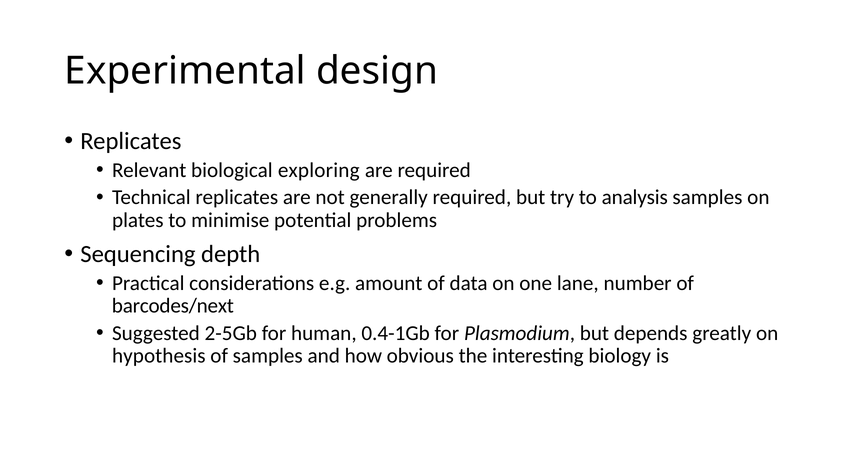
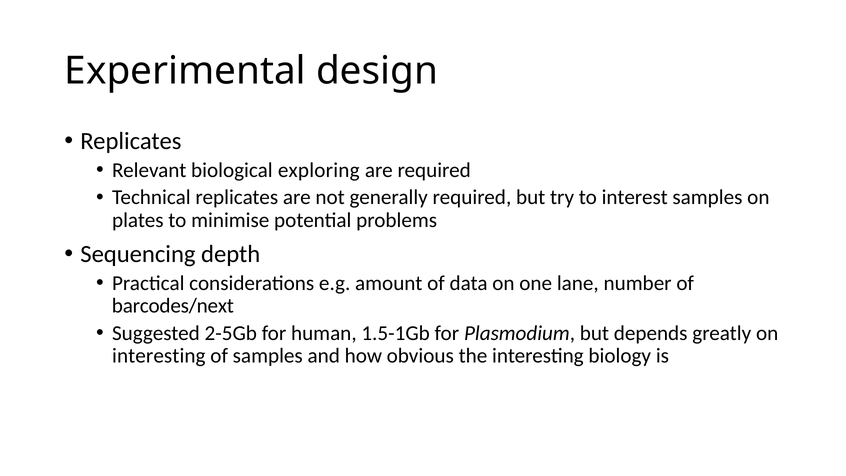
analysis: analysis -> interest
0.4-1Gb: 0.4-1Gb -> 1.5-1Gb
hypothesis at (159, 356): hypothesis -> interesting
